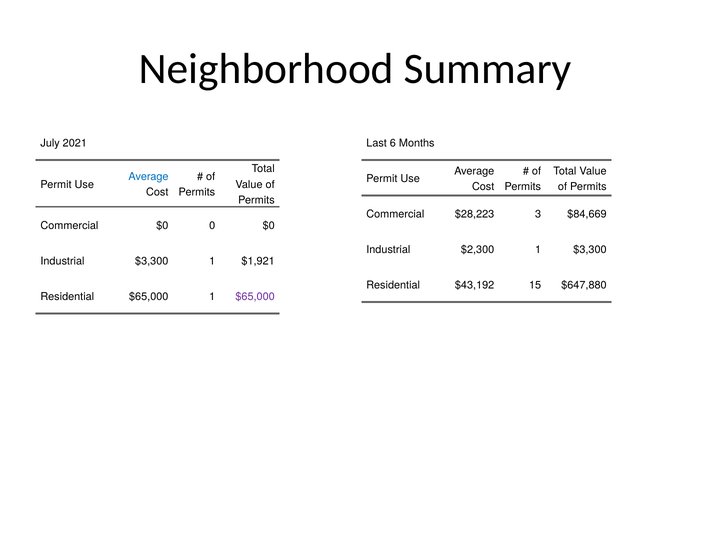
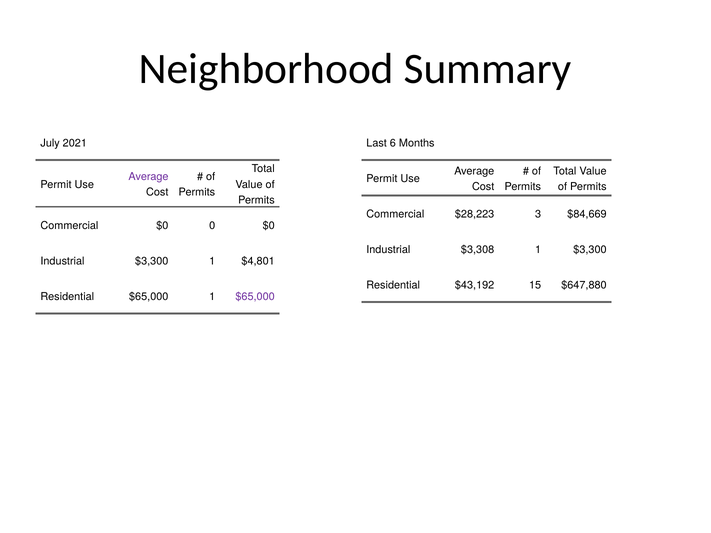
Average at (148, 177) colour: blue -> purple
$2,300: $2,300 -> $3,308
$1,921: $1,921 -> $4,801
